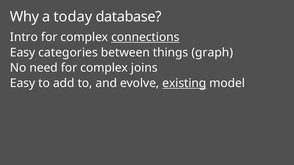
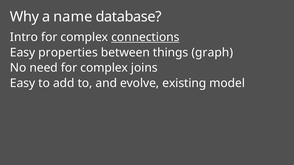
today: today -> name
categories: categories -> properties
existing underline: present -> none
